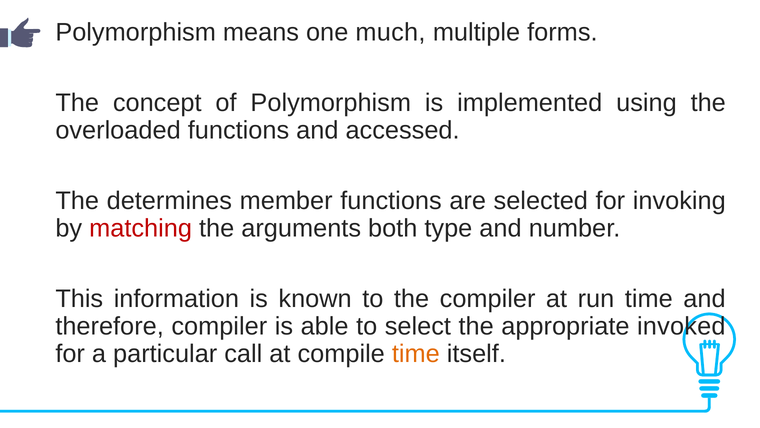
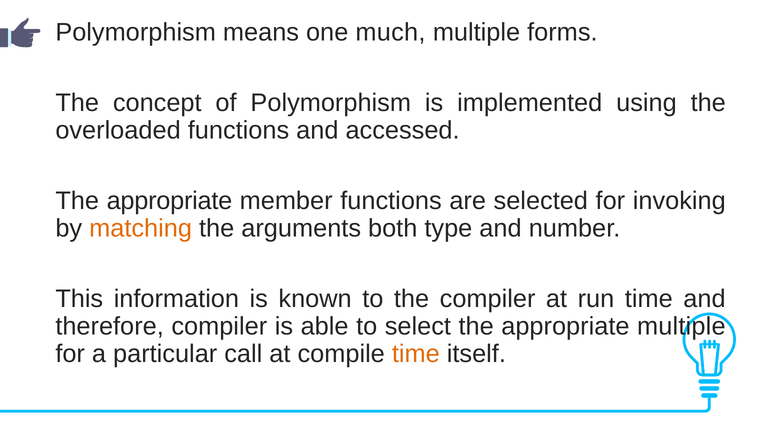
determines at (169, 201): determines -> appropriate
matching colour: red -> orange
appropriate invoked: invoked -> multiple
